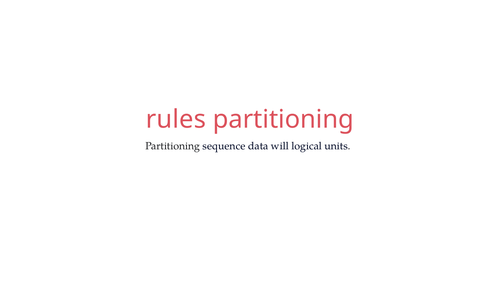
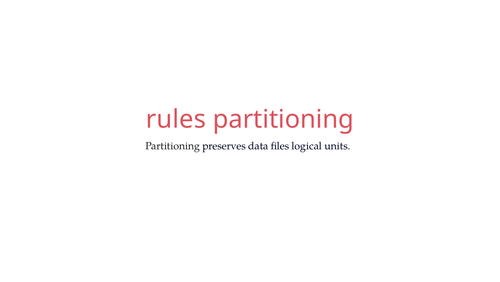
sequence: sequence -> preserves
will: will -> files
